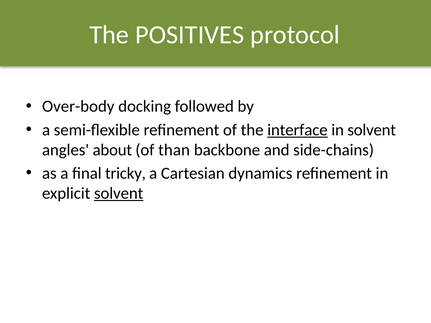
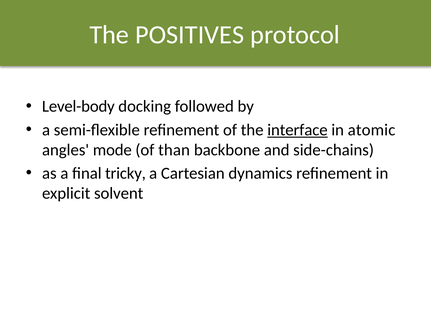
Over-body: Over-body -> Level-body
in solvent: solvent -> atomic
about: about -> mode
solvent at (119, 194) underline: present -> none
